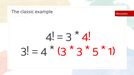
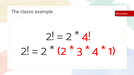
4 at (50, 36): 4 -> 2
3 at (69, 36): 3 -> 2
3 at (25, 51): 3 -> 2
4 at (44, 51): 4 -> 2
3 at (62, 51): 3 -> 2
5 at (95, 51): 5 -> 4
